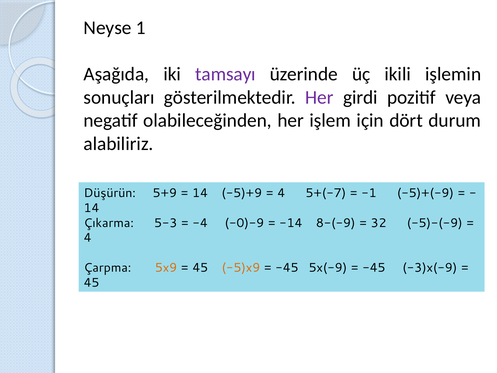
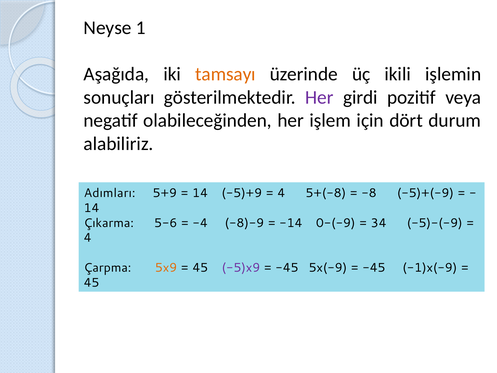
tamsayı colour: purple -> orange
Düşürün: Düşürün -> Adımları
5+(-7: 5+(-7 -> 5+(-8
-1: -1 -> -8
5-3: 5-3 -> 5-6
-0)-9: -0)-9 -> -8)-9
8-(-9: 8-(-9 -> 0-(-9
32: 32 -> 34
-5)x9 colour: orange -> purple
-3)x(-9: -3)x(-9 -> -1)x(-9
